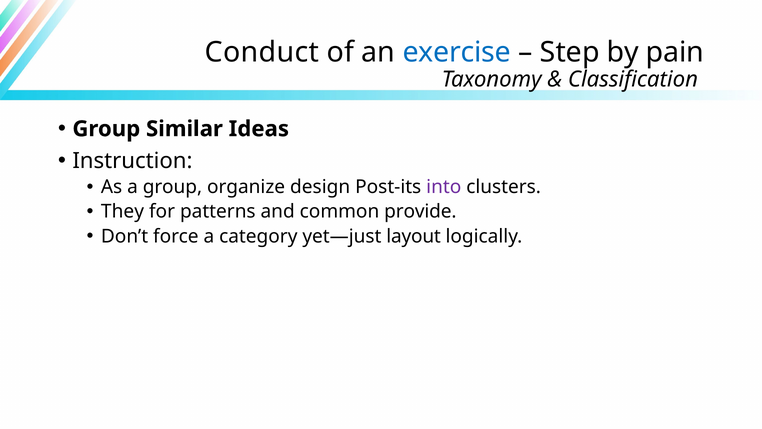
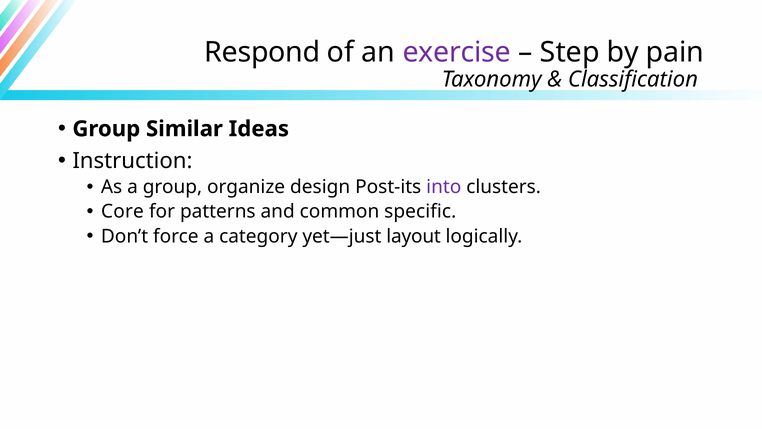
Conduct: Conduct -> Respond
exercise colour: blue -> purple
They: They -> Core
provide: provide -> specific
